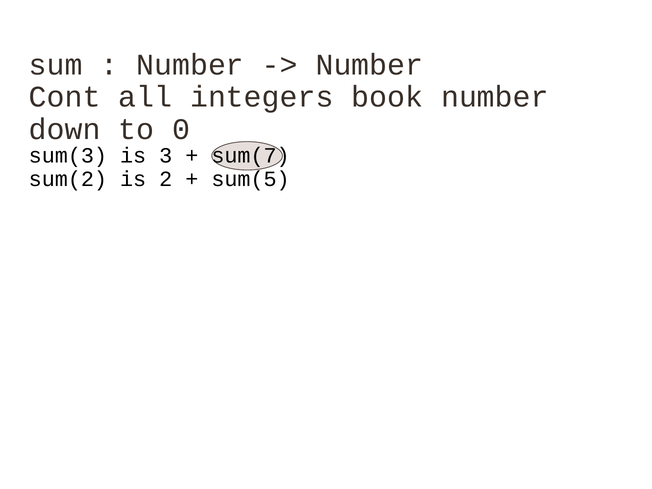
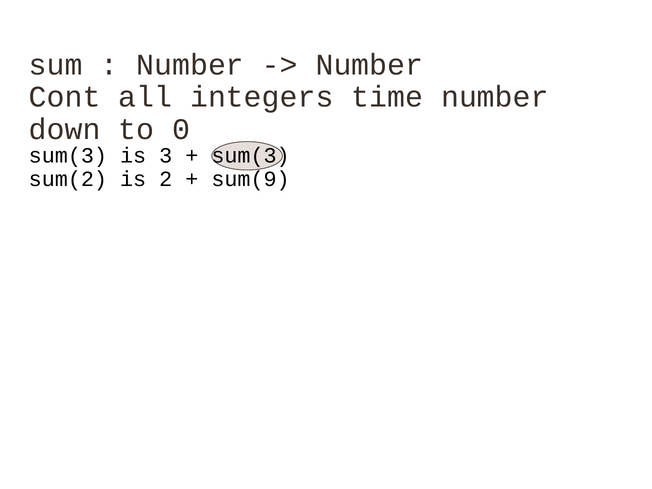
book: book -> time
sum(7 at (251, 156): sum(7 -> sum(3
sum(5: sum(5 -> sum(9
